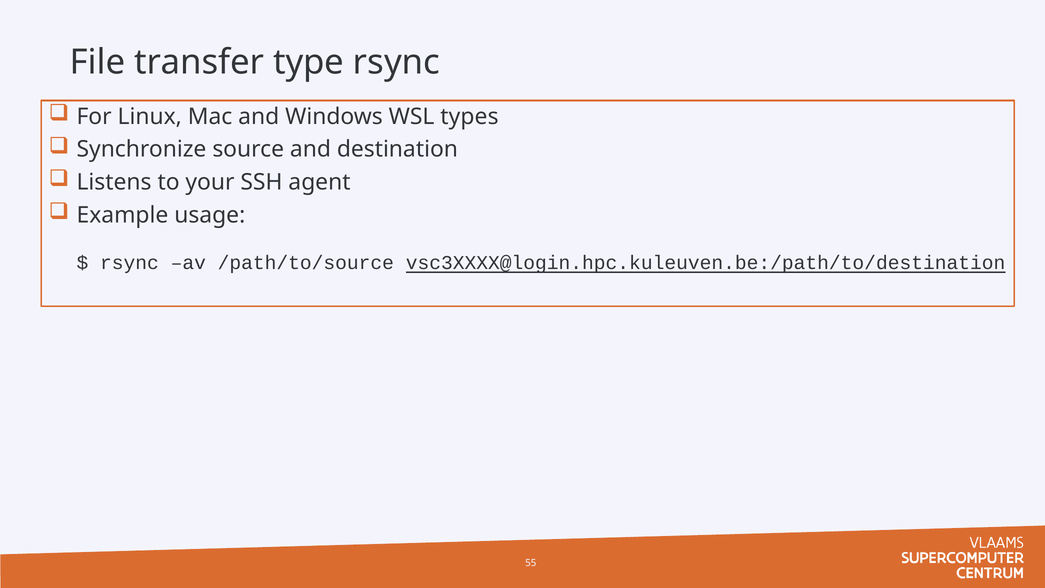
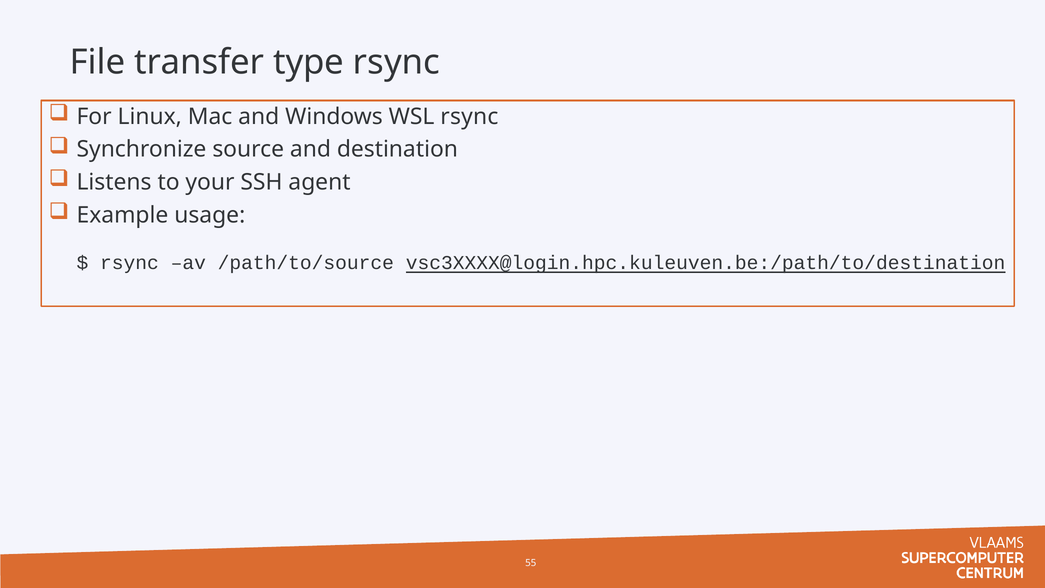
WSL types: types -> rsync
